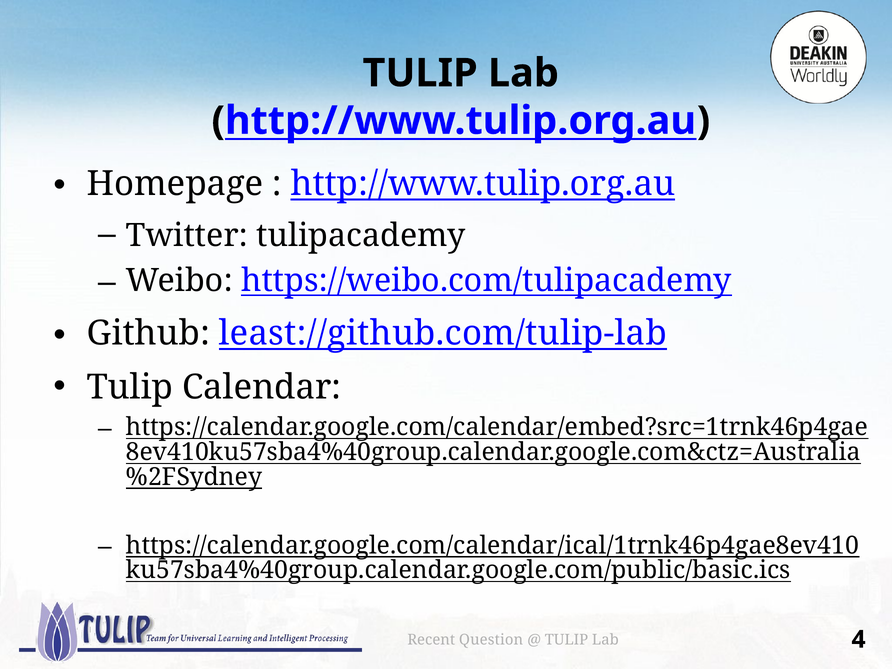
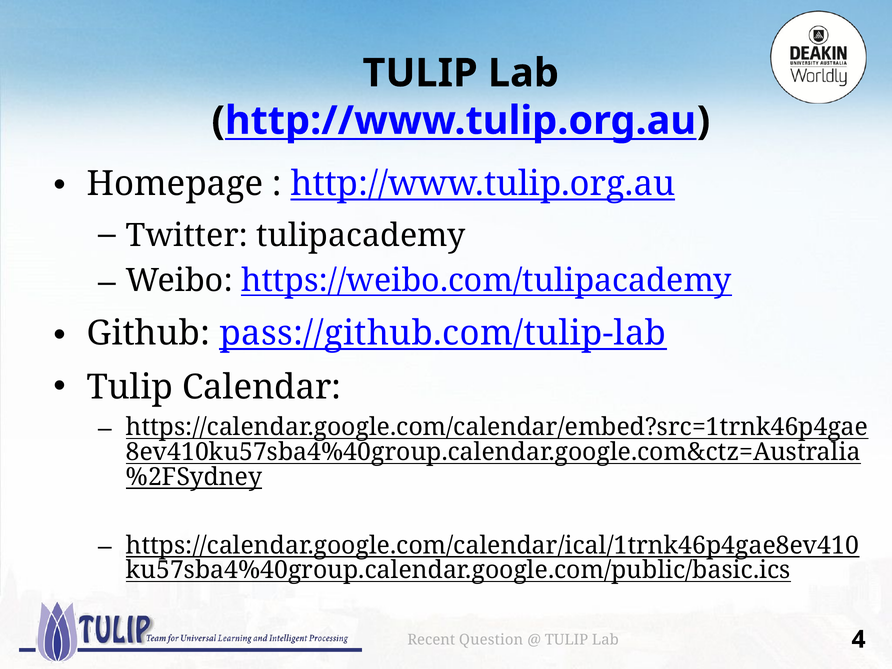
least://github.com/tulip-lab: least://github.com/tulip-lab -> pass://github.com/tulip-lab
